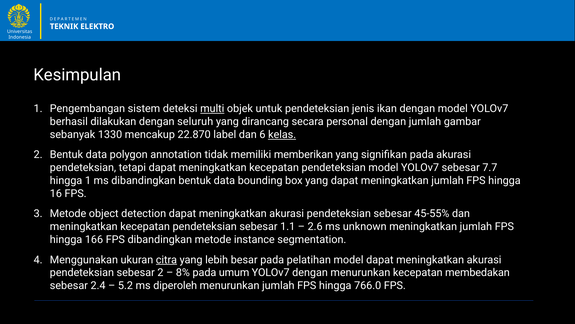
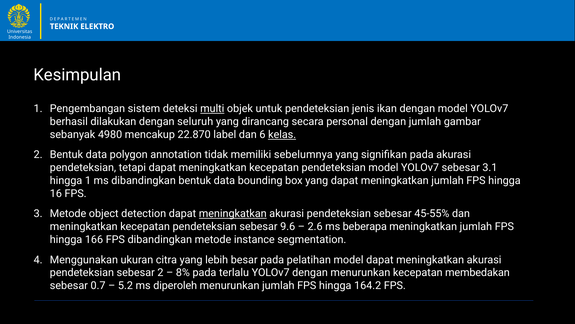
1330: 1330 -> 4980
memberikan: memberikan -> sebelumnya
7.7: 7.7 -> 3.1
meningkatkan at (233, 213) underline: none -> present
1.1: 1.1 -> 9.6
unknown: unknown -> beberapa
citra underline: present -> none
umum: umum -> terlalu
2.4: 2.4 -> 0.7
766.0: 766.0 -> 164.2
